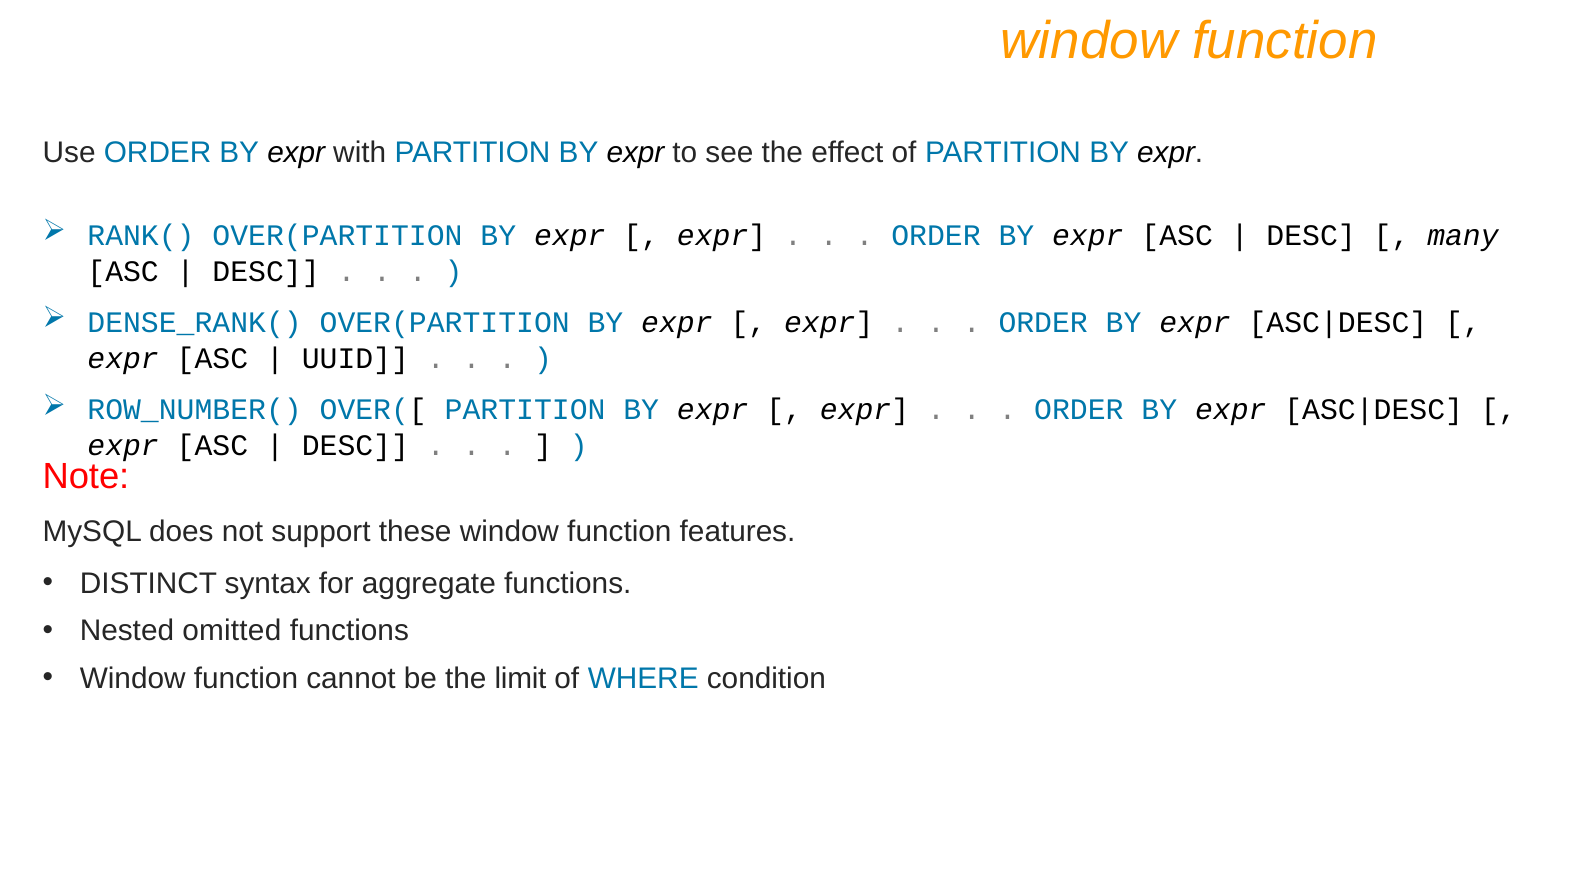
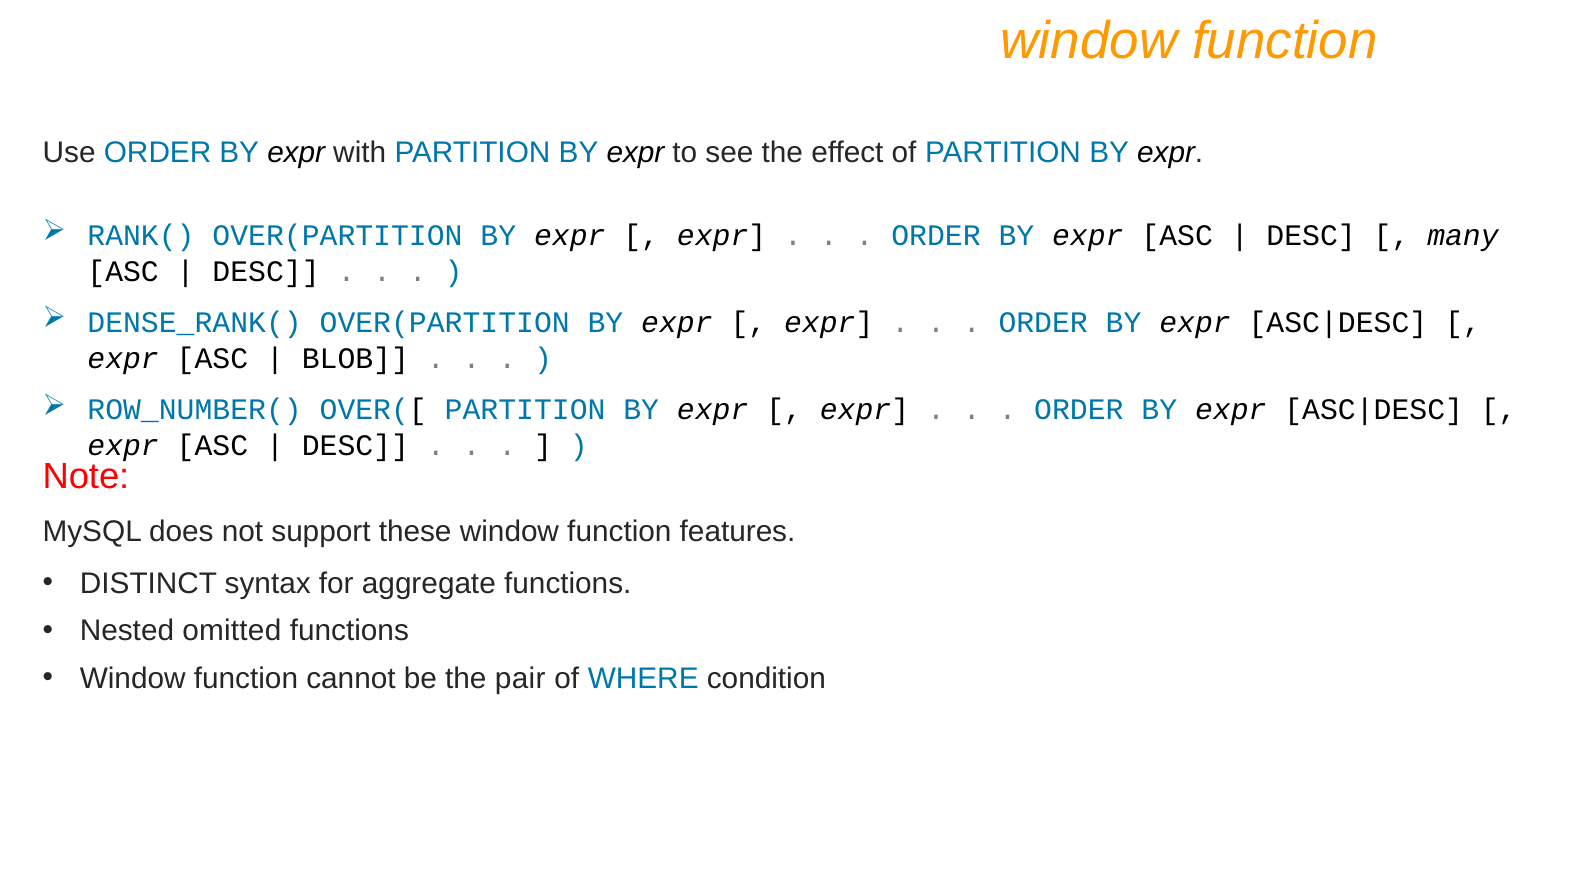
UUID: UUID -> BLOB
limit: limit -> pair
